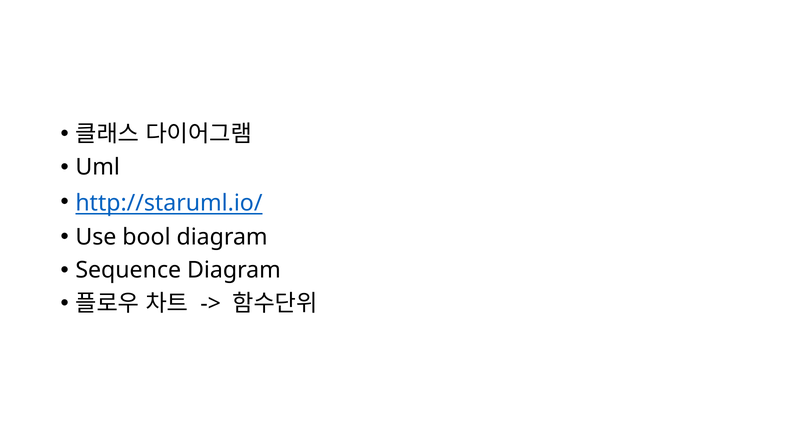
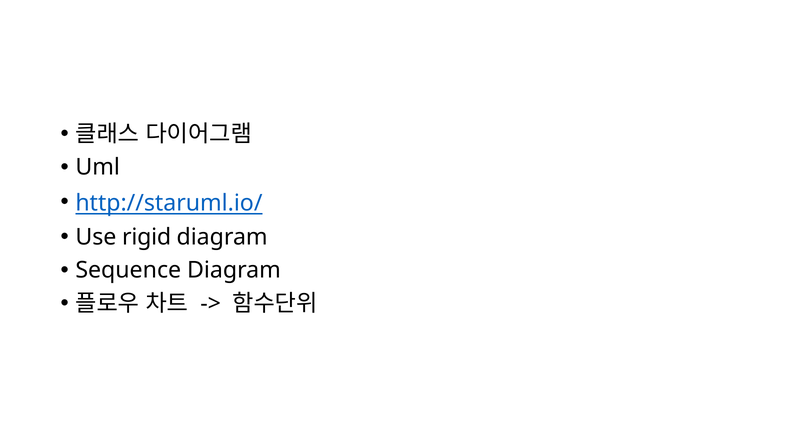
bool: bool -> rigid
